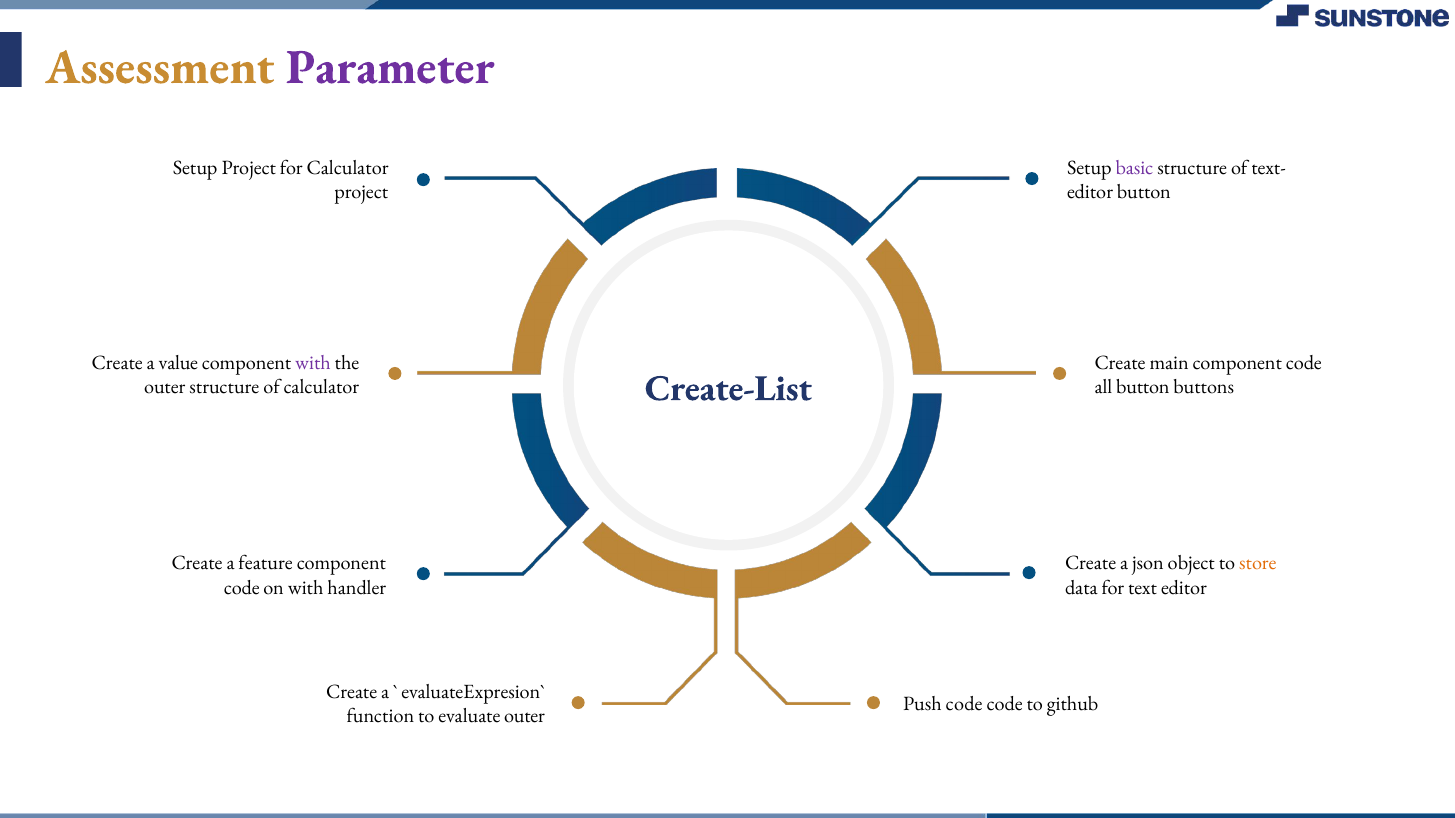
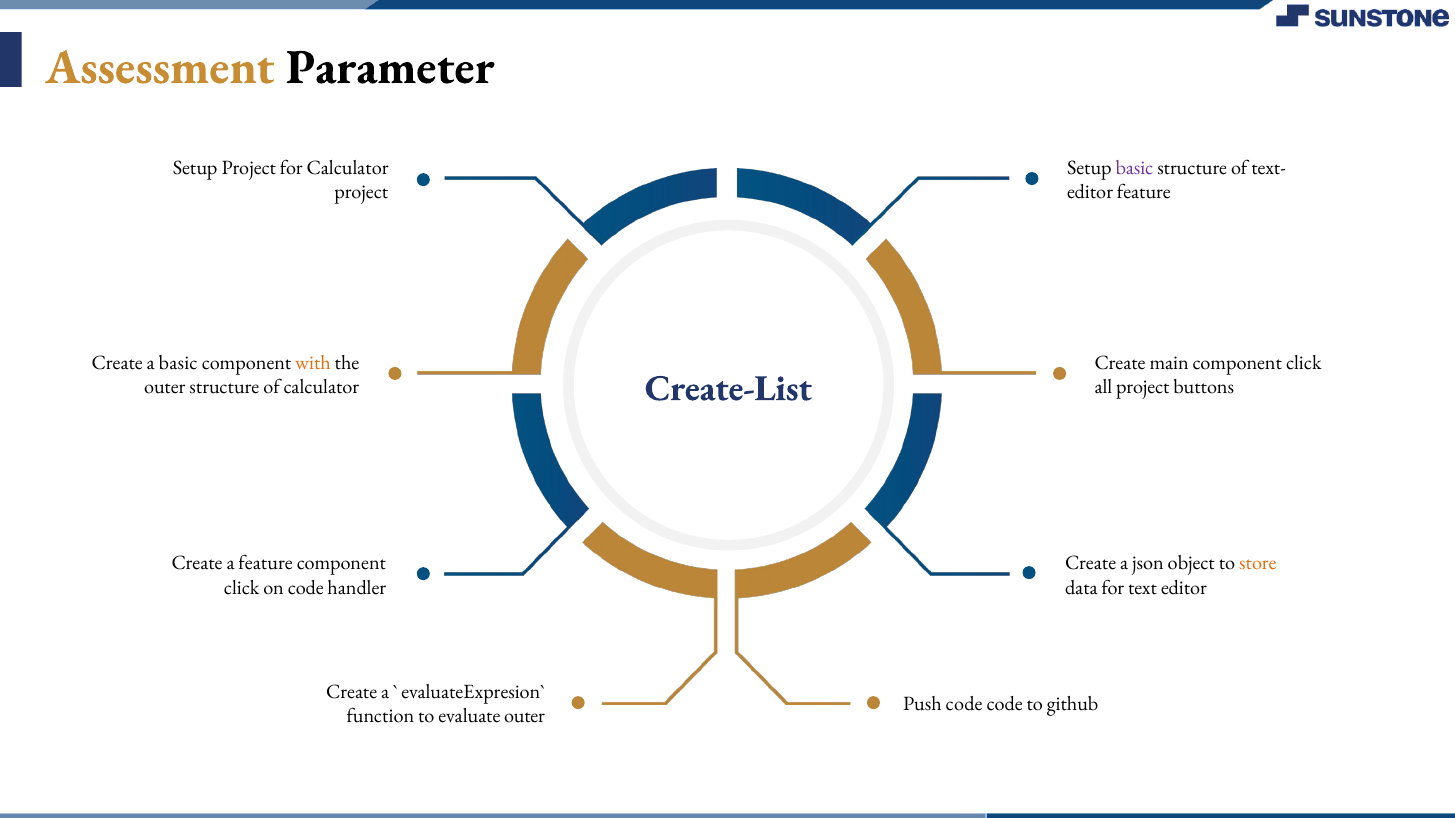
Parameter colour: purple -> black
editor button: button -> feature
a value: value -> basic
with at (313, 363) colour: purple -> orange
main component code: code -> click
all button: button -> project
code at (242, 588): code -> click
on with: with -> code
